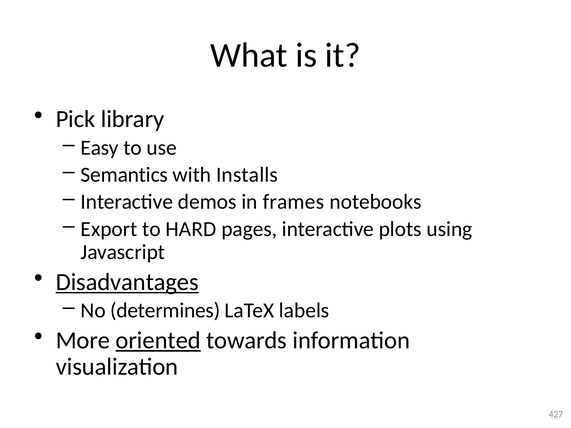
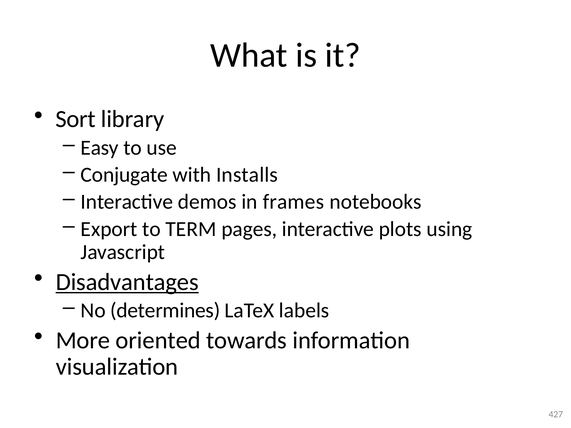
Pick: Pick -> Sort
Semantics: Semantics -> Conjugate
HARD: HARD -> TERM
oriented underline: present -> none
